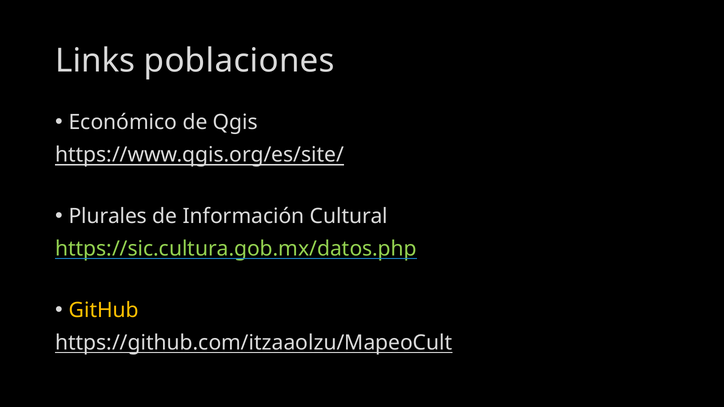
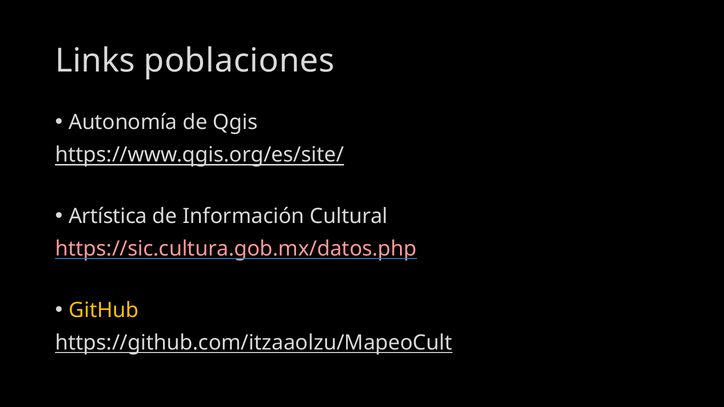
Económico: Económico -> Autonomía
Plurales: Plurales -> Artística
https://sic.cultura.gob.mx/datos.php colour: light green -> pink
